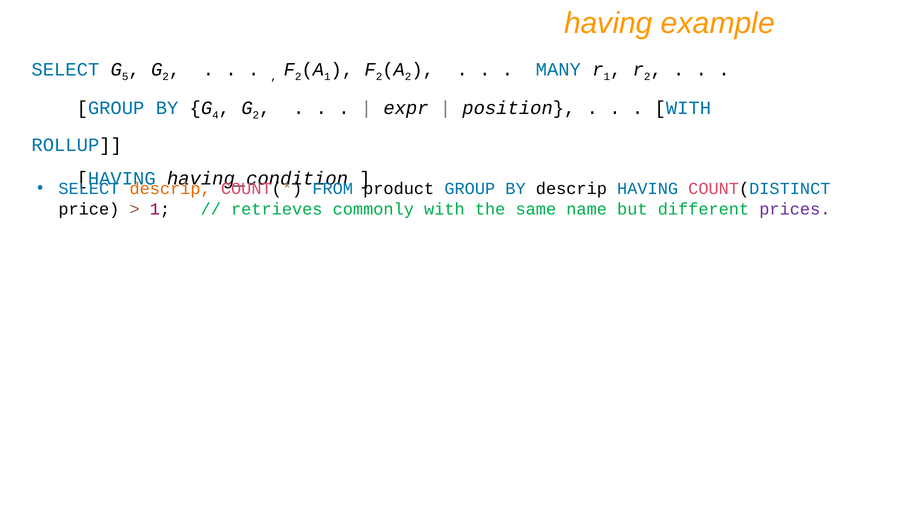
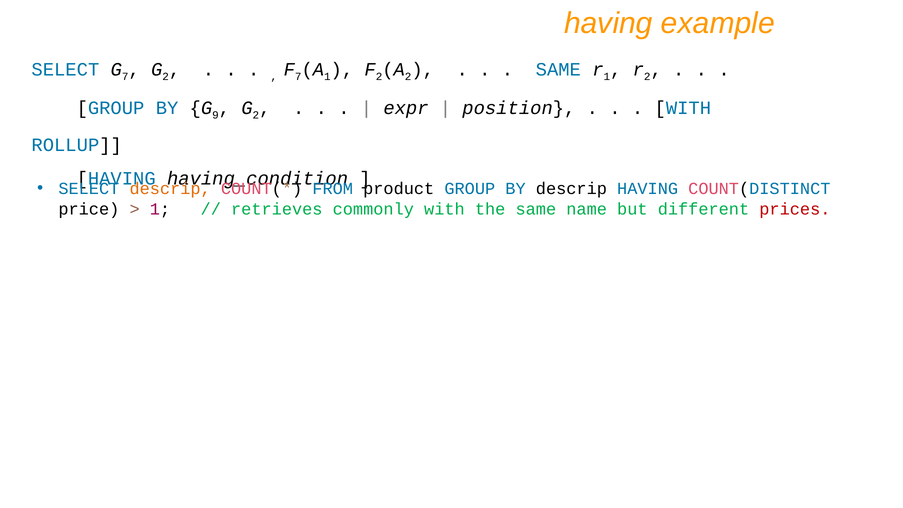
5 at (125, 77): 5 -> 7
2 at (298, 77): 2 -> 7
MANY at (558, 69): MANY -> SAME
4: 4 -> 9
prices colour: purple -> red
